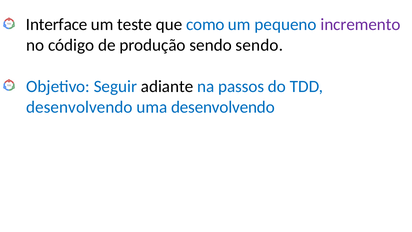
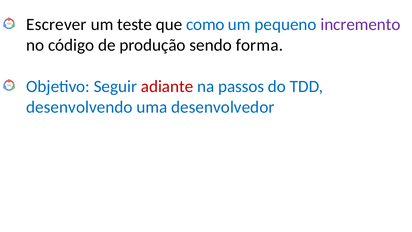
Interface: Interface -> Escrever
sendo sendo: sendo -> forma
adiante colour: black -> red
uma desenvolvendo: desenvolvendo -> desenvolvedor
